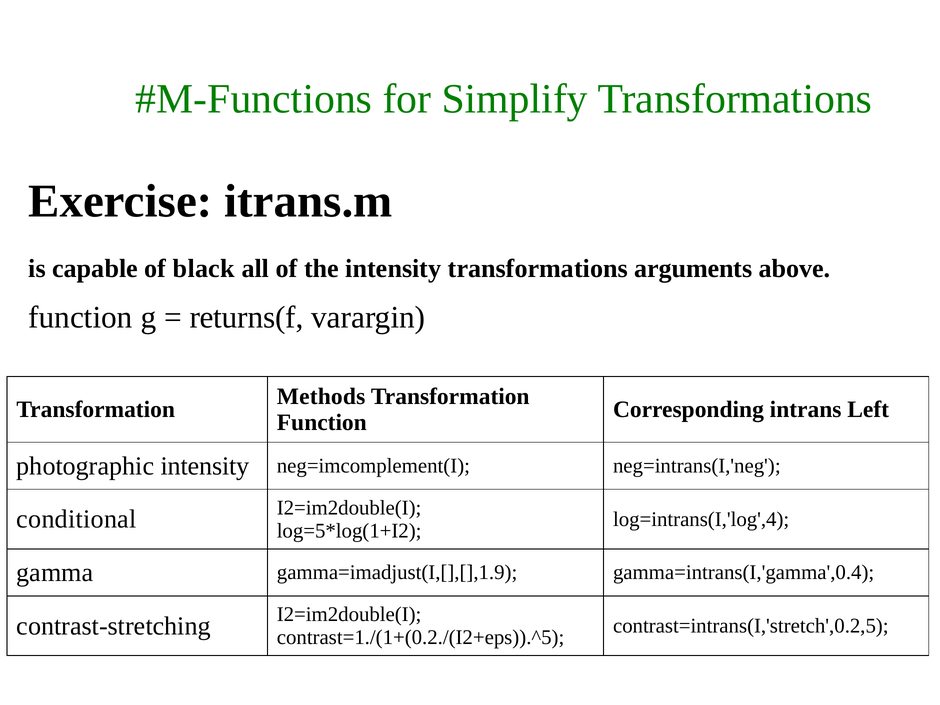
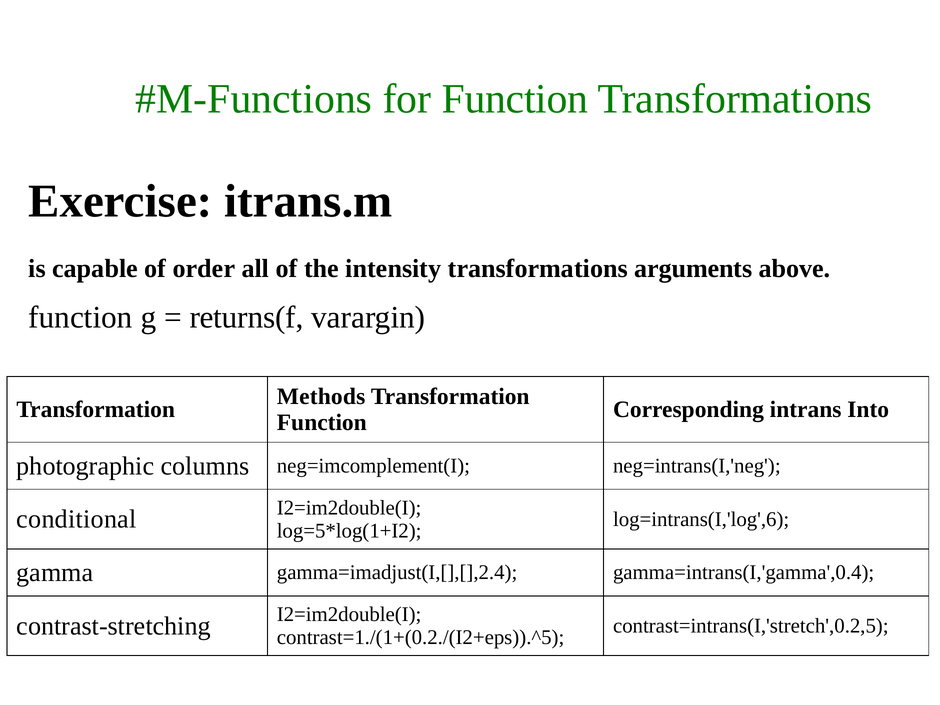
for Simplify: Simplify -> Function
black: black -> order
Left: Left -> Into
photographic intensity: intensity -> columns
log=intrans(I,'log',4: log=intrans(I,'log',4 -> log=intrans(I,'log',6
gamma=imadjust(I,[],[],1.9: gamma=imadjust(I,[],[],1.9 -> gamma=imadjust(I,[],[],2.4
